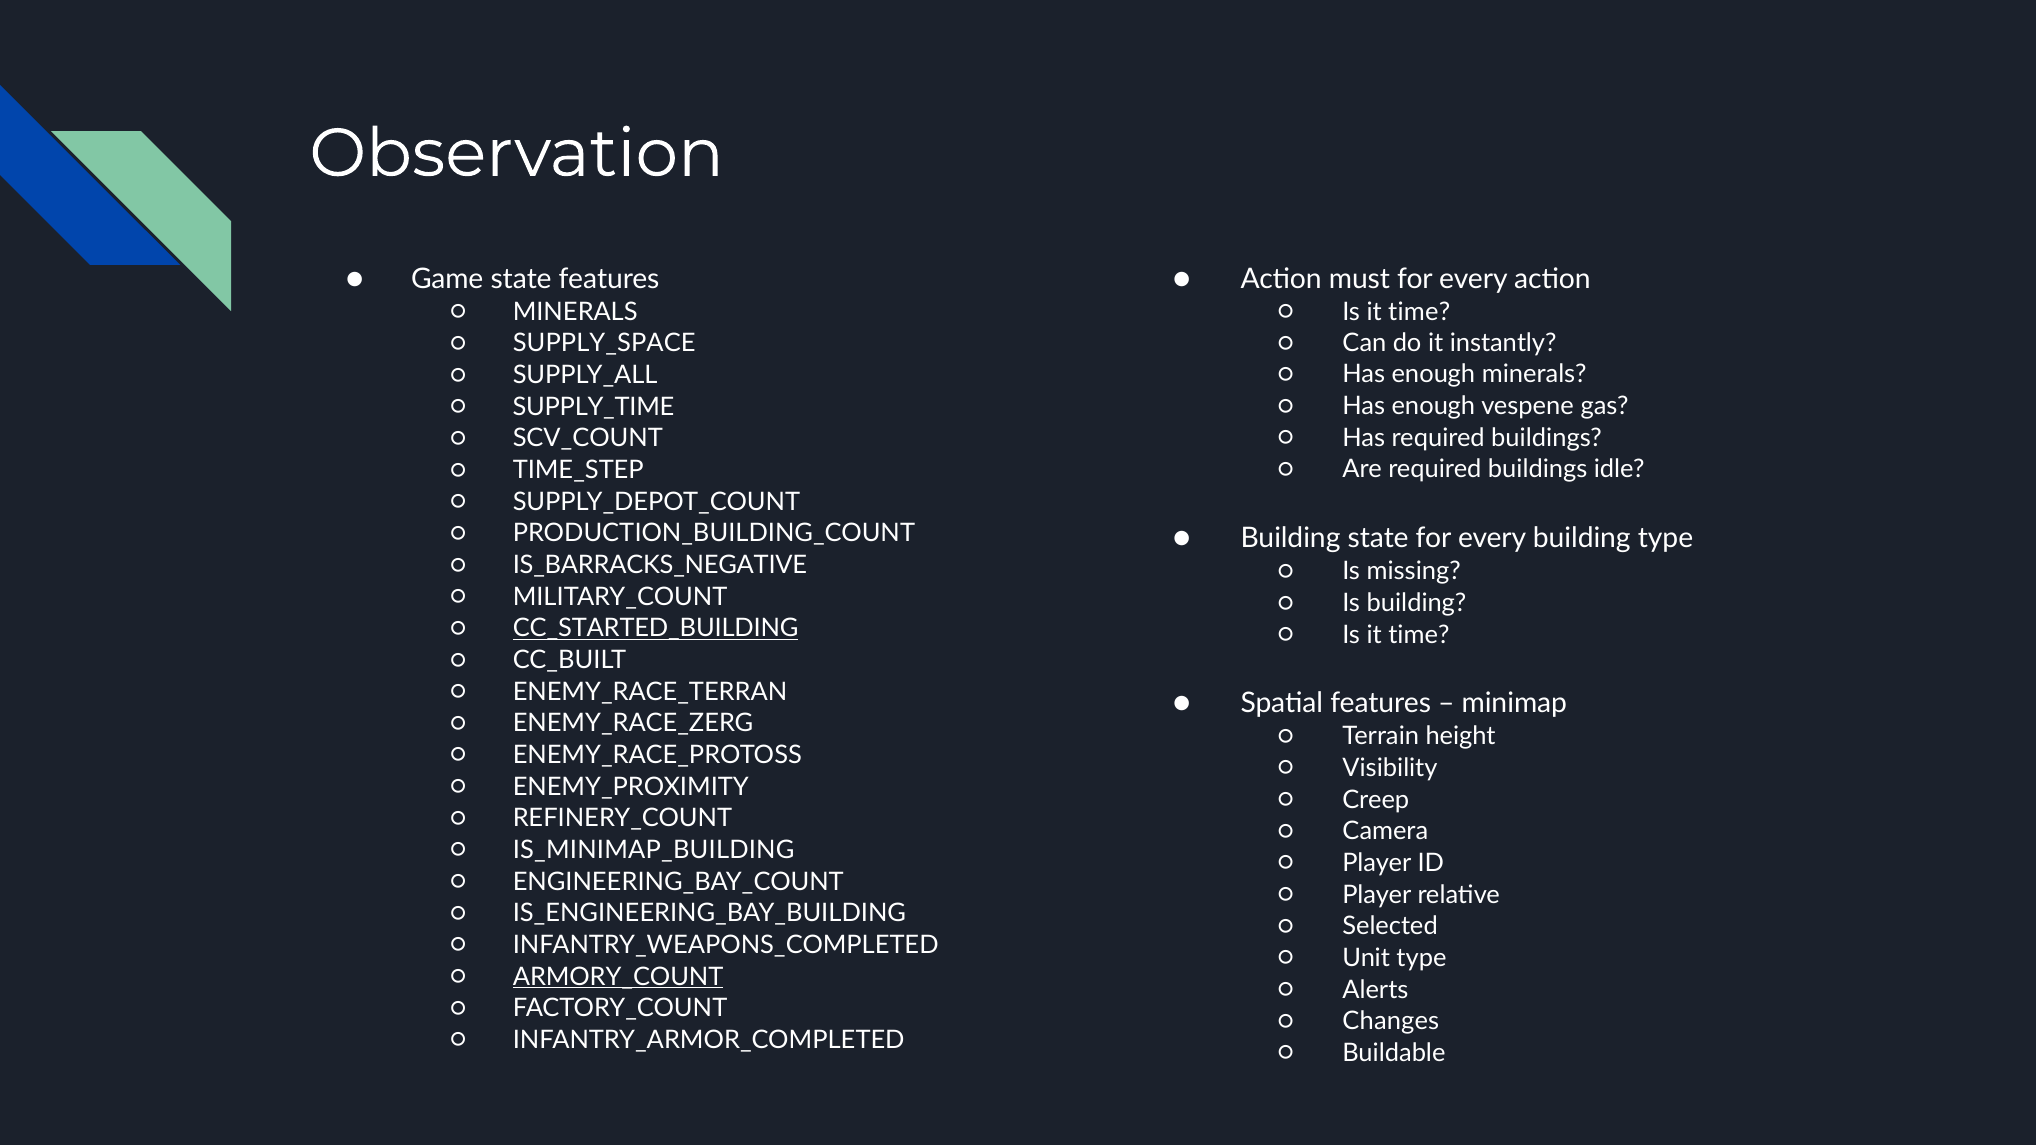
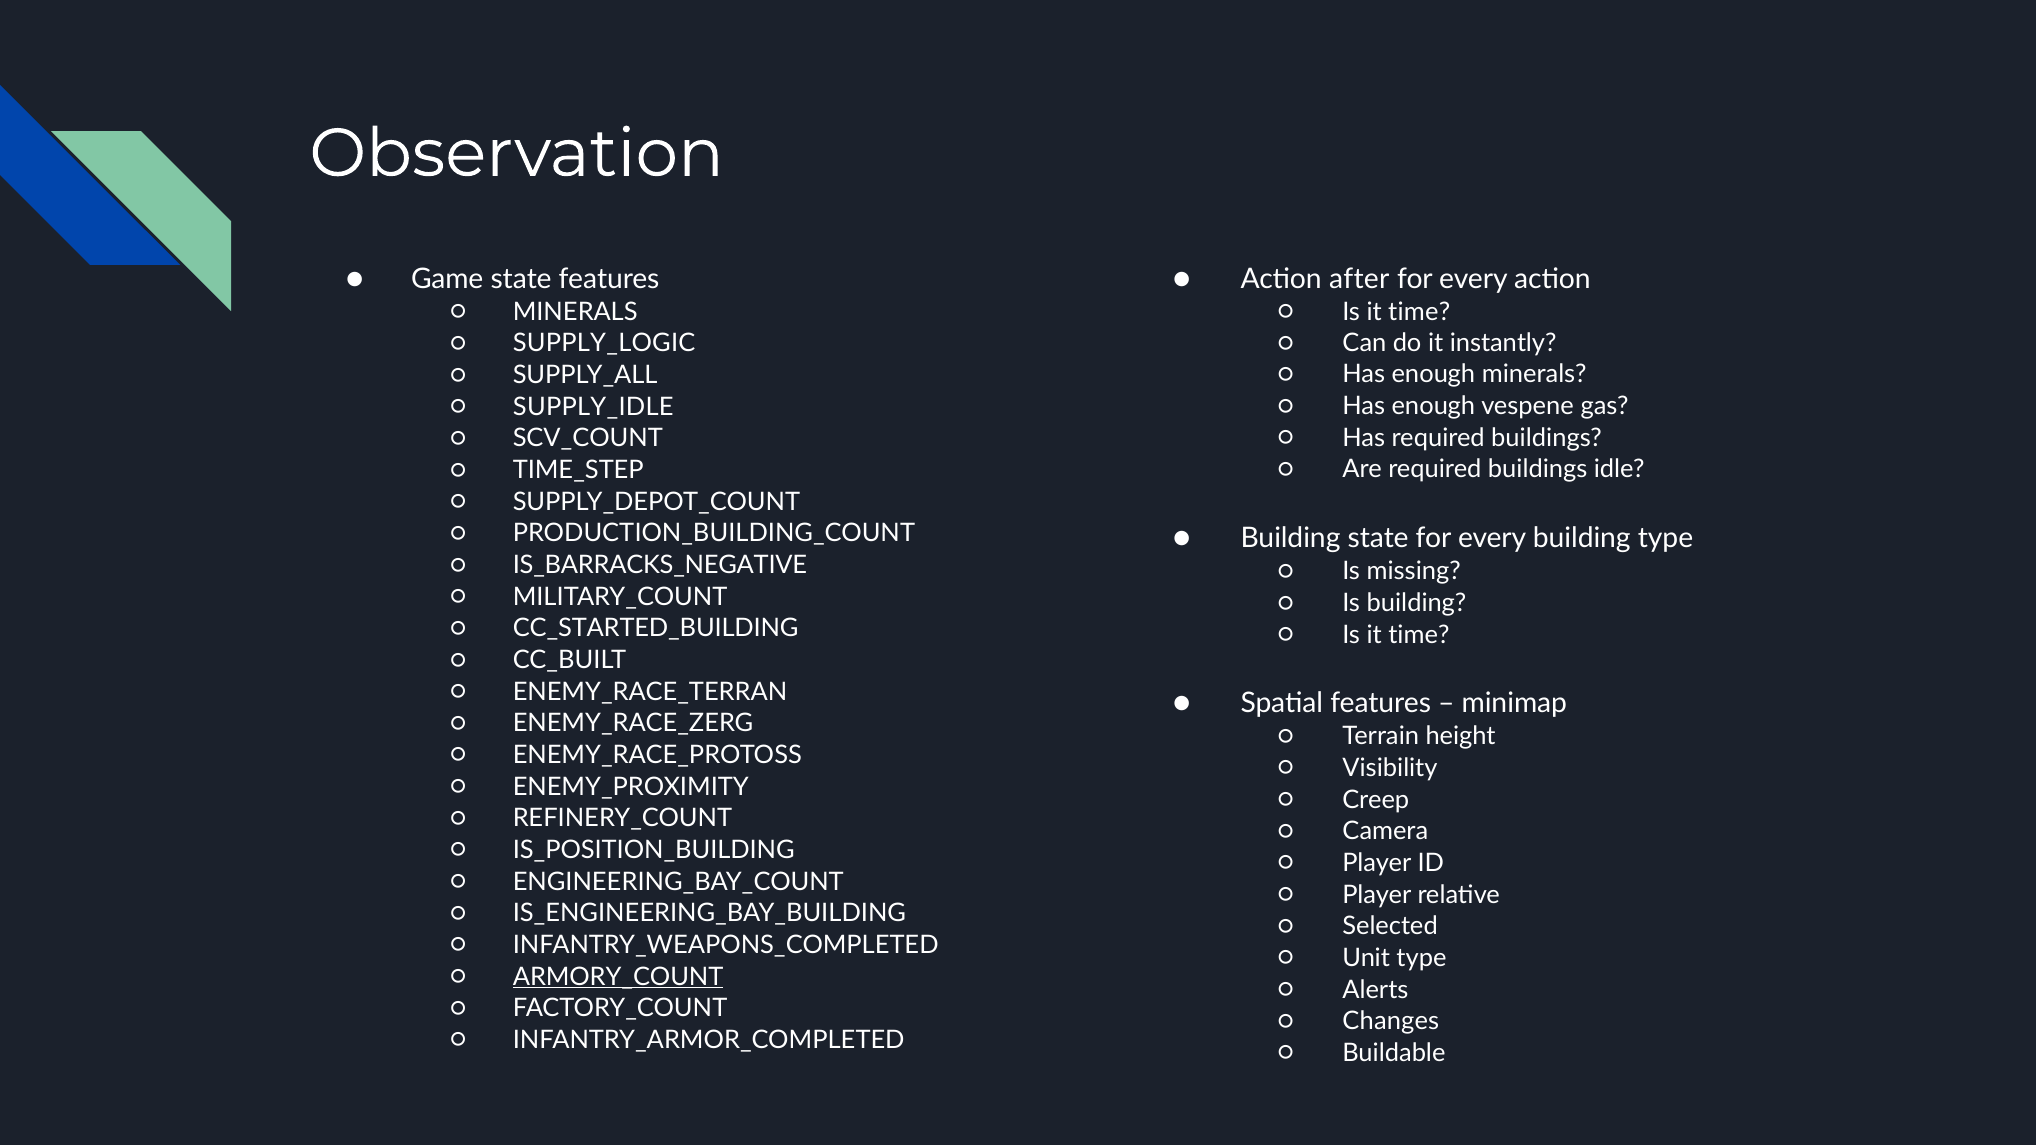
must: must -> after
SUPPLY_SPACE: SUPPLY_SPACE -> SUPPLY_LOGIC
SUPPLY_TIME: SUPPLY_TIME -> SUPPLY_IDLE
CC_STARTED_BUILDING underline: present -> none
IS_MINIMAP_BUILDING: IS_MINIMAP_BUILDING -> IS_POSITION_BUILDING
